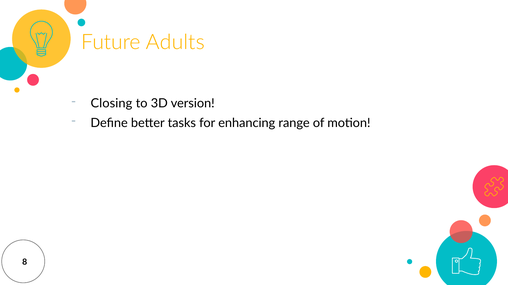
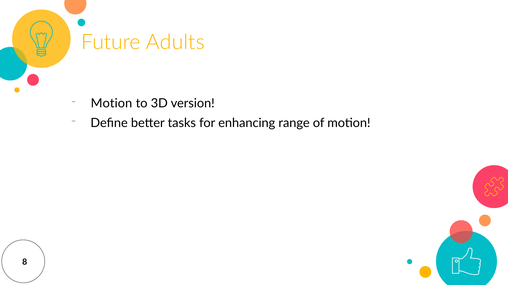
Closing at (111, 104): Closing -> Motion
